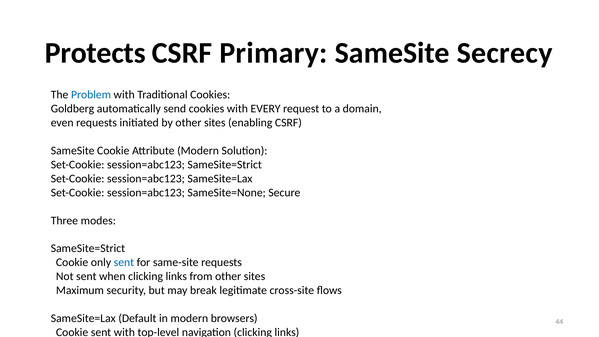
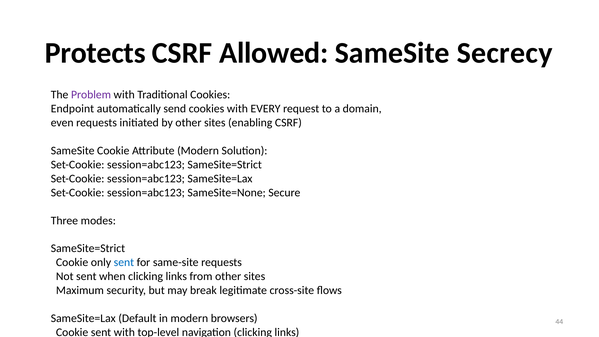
Primary: Primary -> Allowed
Problem colour: blue -> purple
Goldberg: Goldberg -> Endpoint
